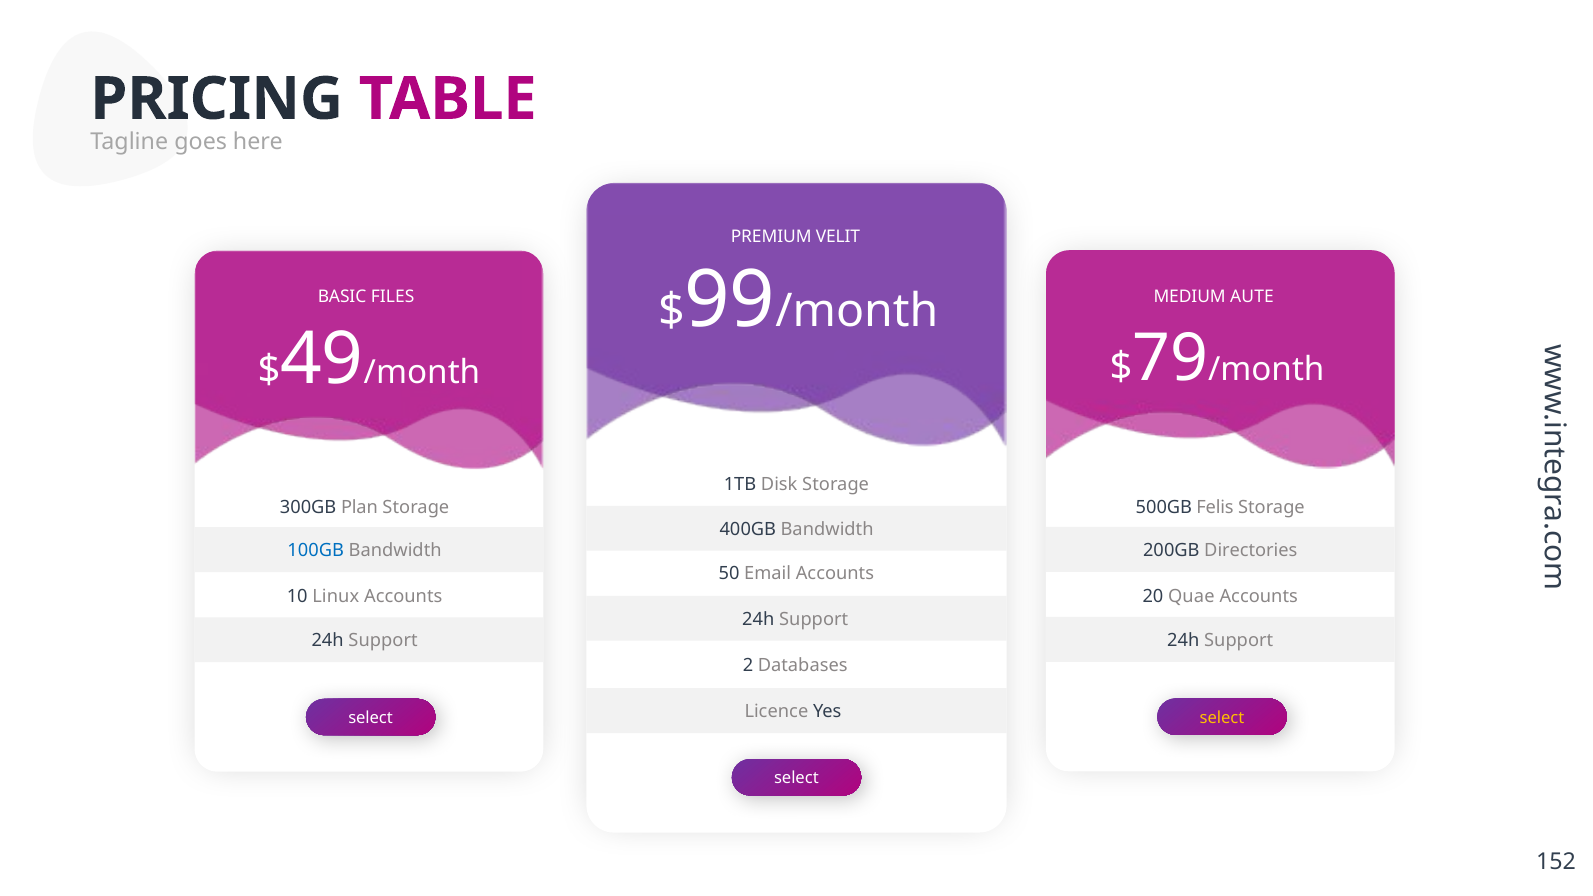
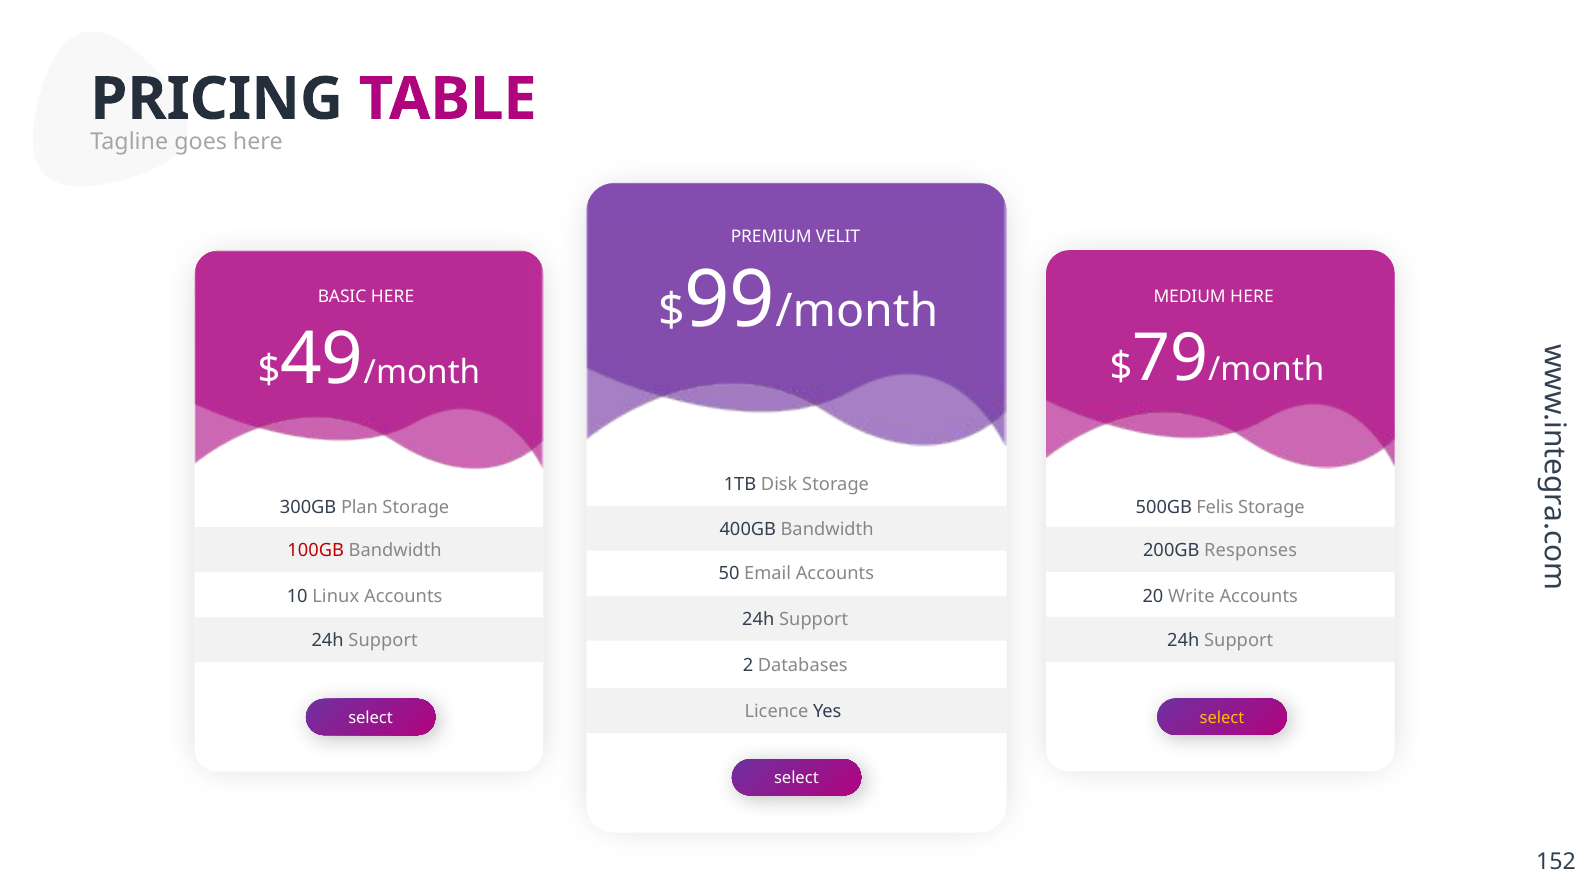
MEDIUM AUTE: AUTE -> HERE
BASIC FILES: FILES -> HERE
100GB colour: blue -> red
Directories: Directories -> Responses
Quae: Quae -> Write
